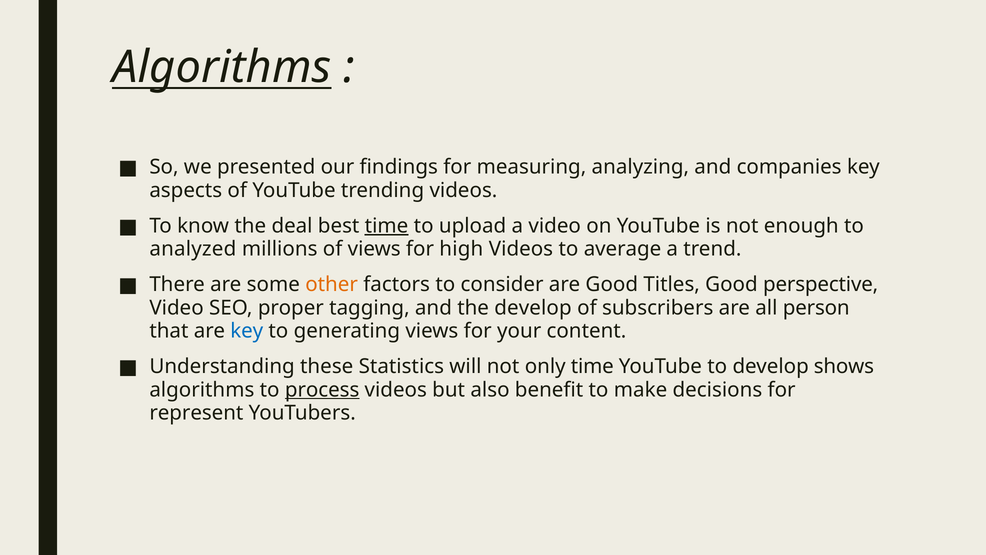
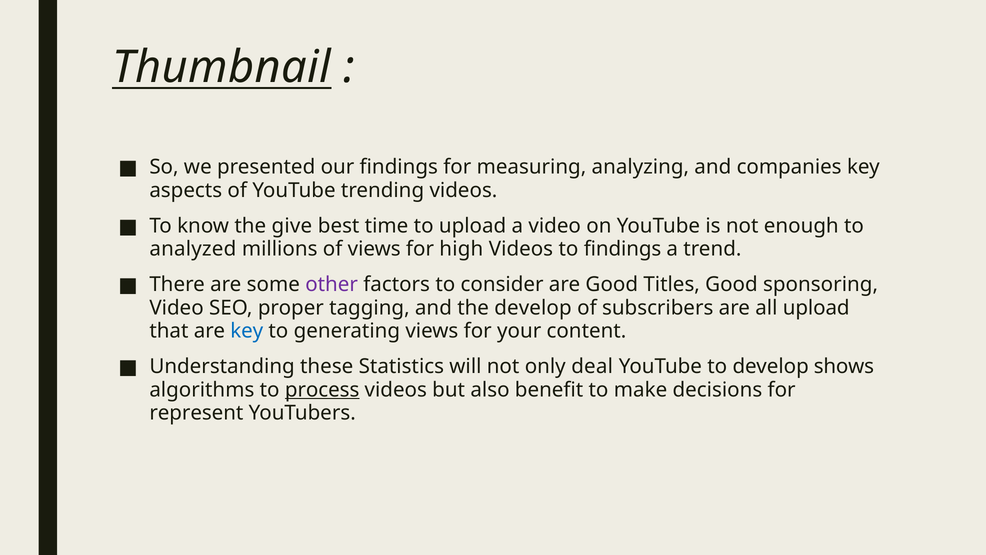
Algorithms at (222, 67): Algorithms -> Thumbnail
deal: deal -> give
time at (386, 226) underline: present -> none
to average: average -> findings
other colour: orange -> purple
perspective: perspective -> sponsoring
all person: person -> upload
only time: time -> deal
